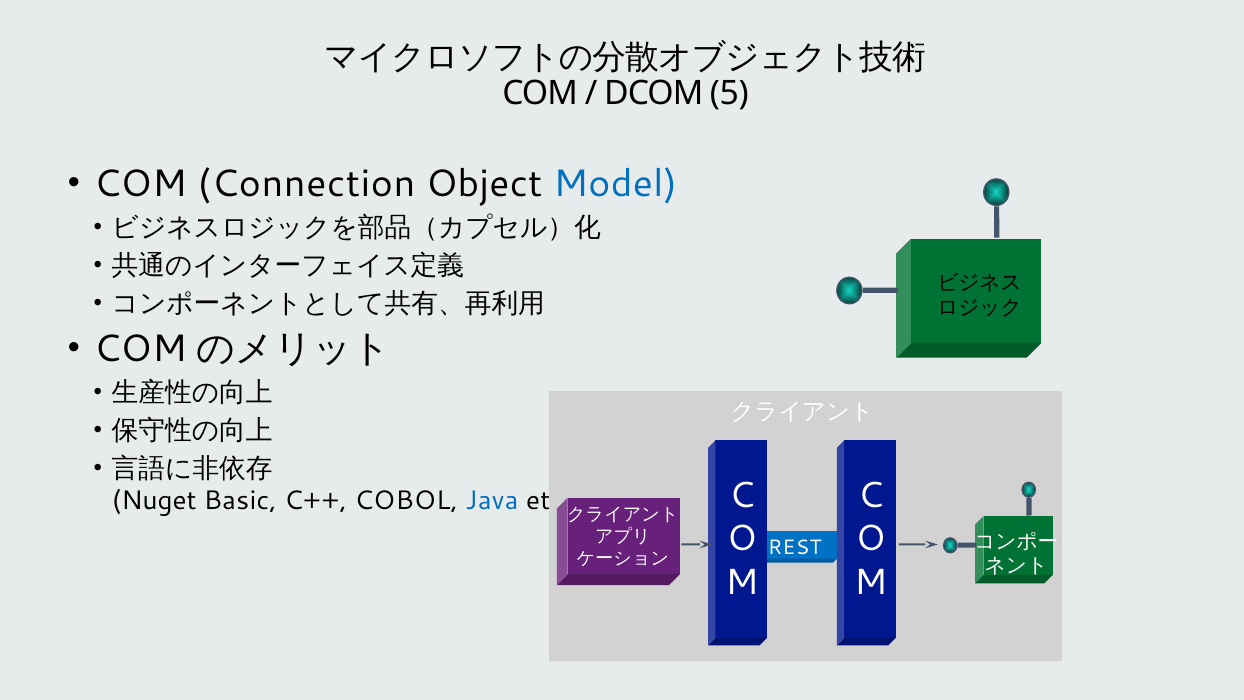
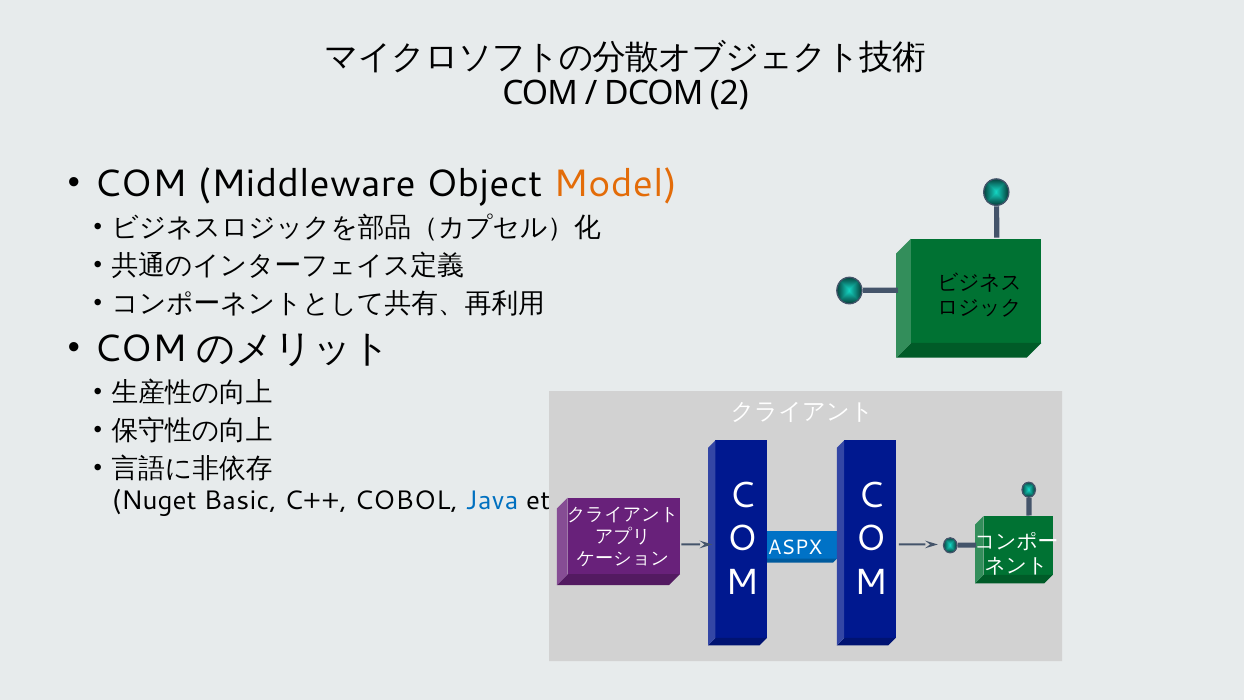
5: 5 -> 2
Connection: Connection -> Middleware
Model colour: blue -> orange
REST: REST -> ASPX
